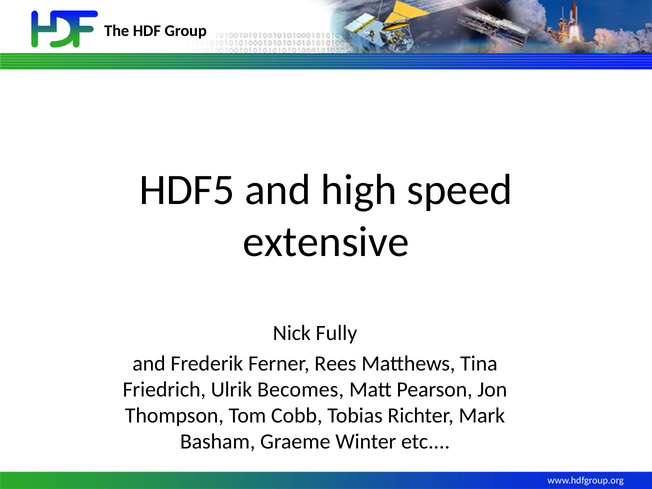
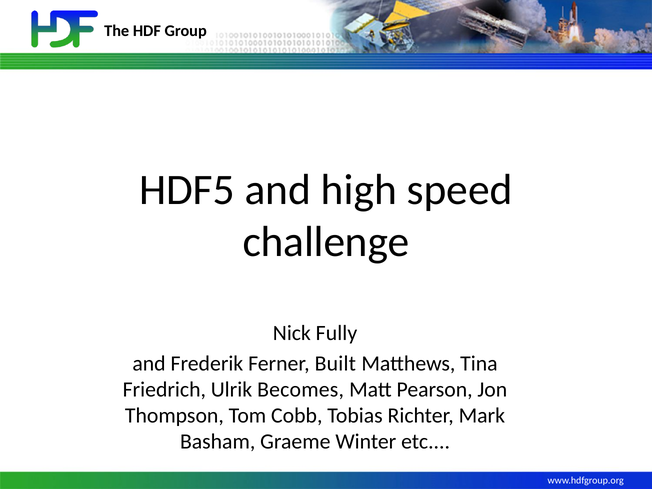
extensive: extensive -> challenge
Rees: Rees -> Built
